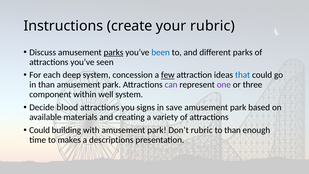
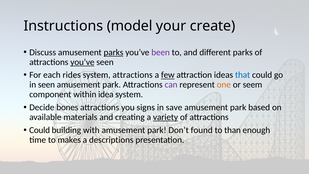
create: create -> model
your rubric: rubric -> create
been colour: blue -> purple
you’ve at (82, 62) underline: none -> present
deep: deep -> rides
system concession: concession -> attractions
in than: than -> seen
one colour: purple -> orange
three: three -> seem
well: well -> idea
blood: blood -> bones
variety underline: none -> present
Don’t rubric: rubric -> found
